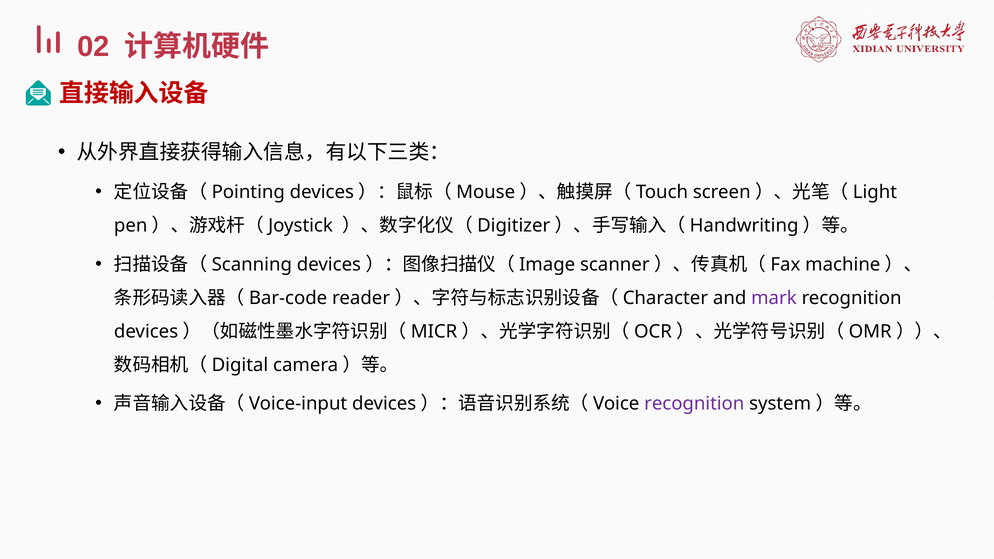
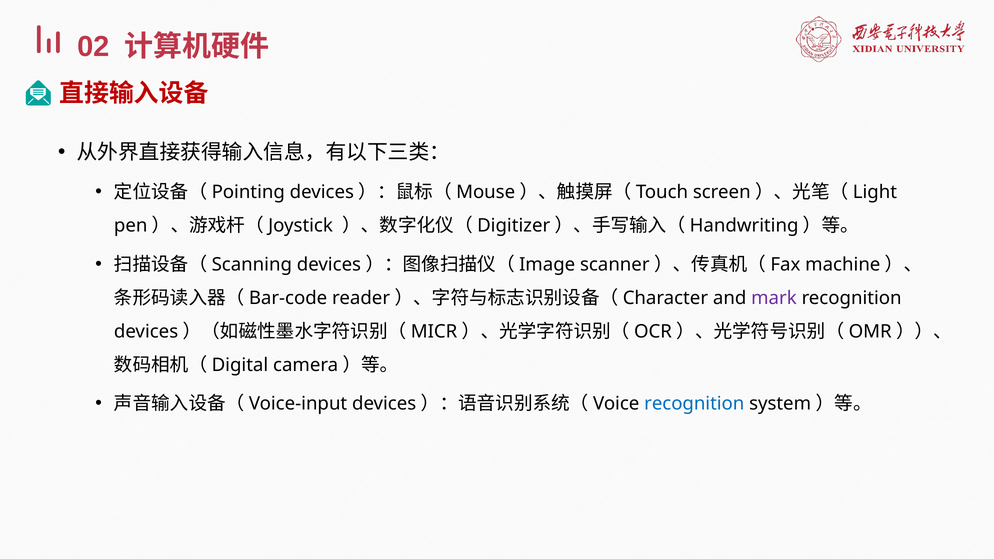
recognition at (694, 404) colour: purple -> blue
